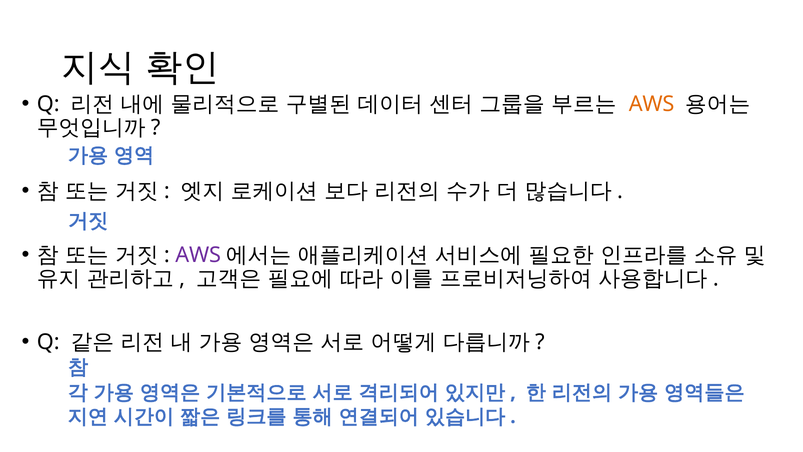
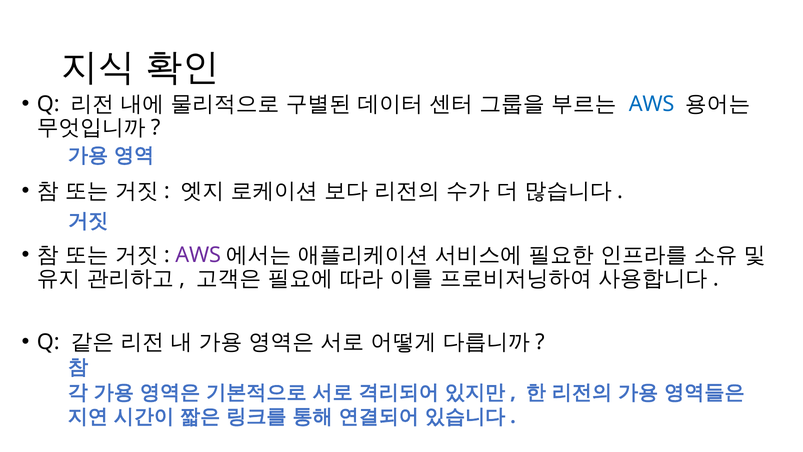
AWS at (652, 104) colour: orange -> blue
